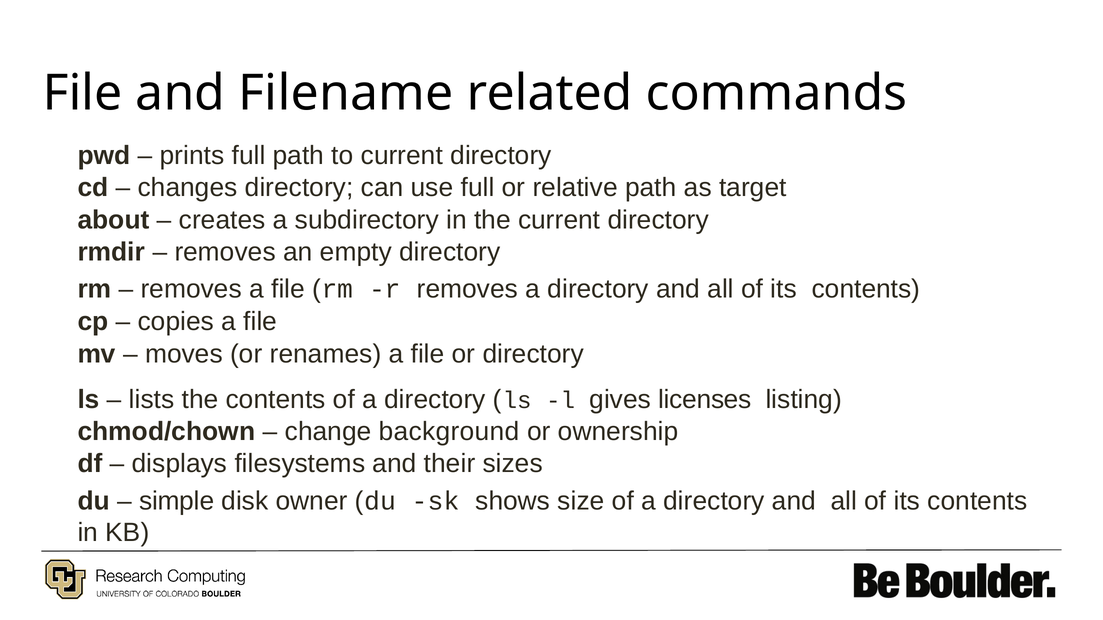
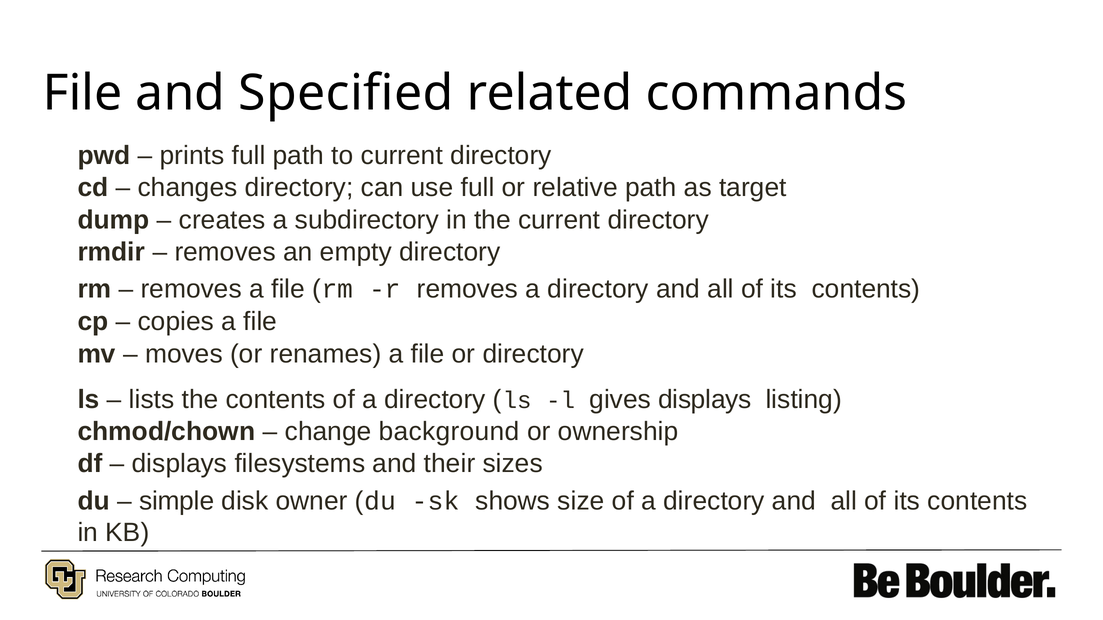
Filename: Filename -> Specified
about: about -> dump
gives licenses: licenses -> displays
